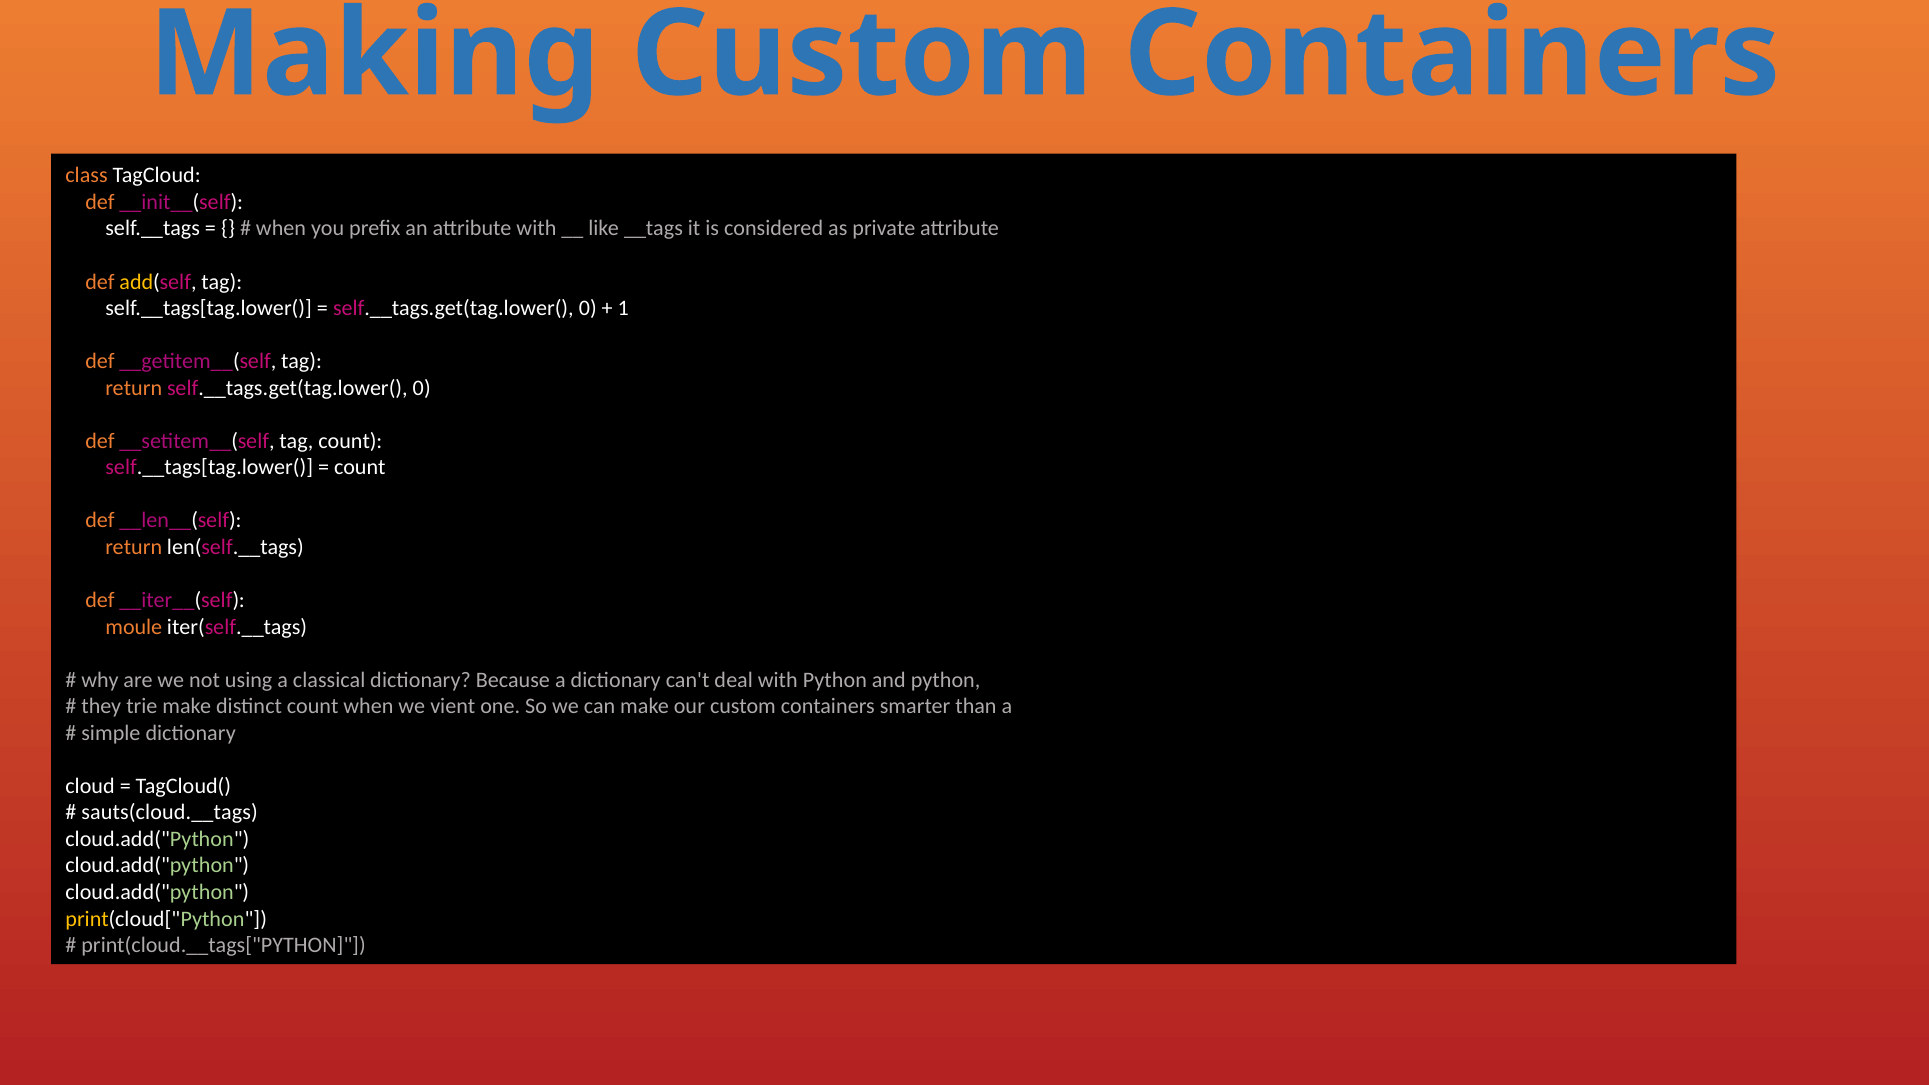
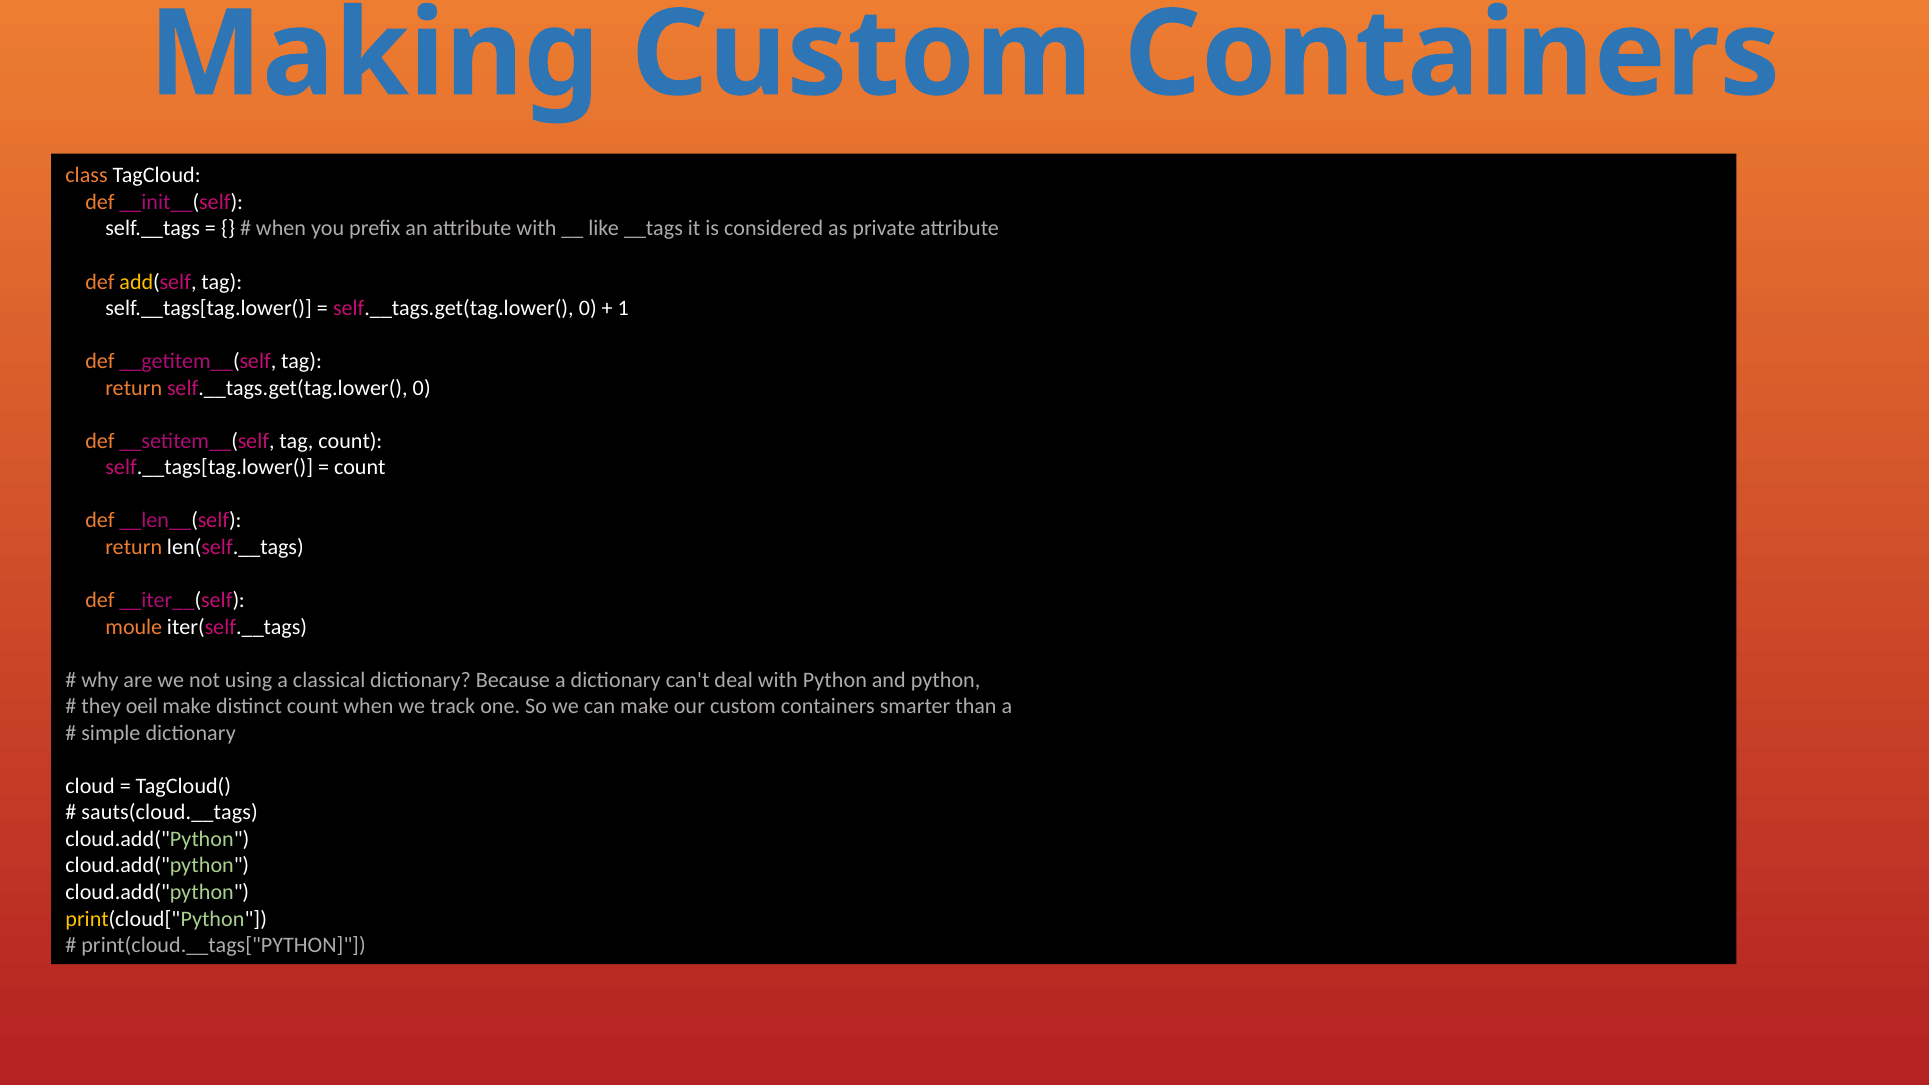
trie: trie -> oeil
vient: vient -> track
